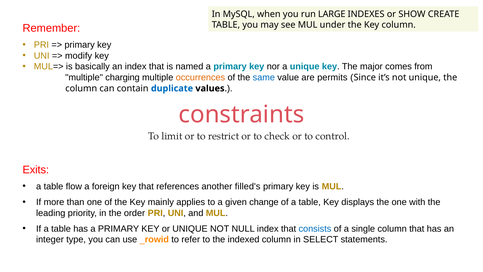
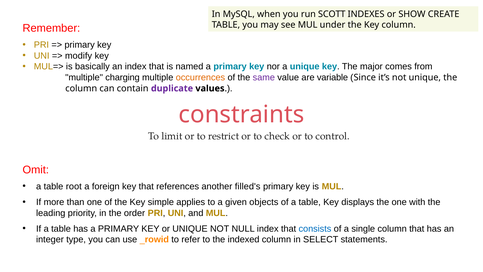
LARGE: LARGE -> SCOTT
same colour: blue -> purple
permits: permits -> variable
duplicate colour: blue -> purple
Exits: Exits -> Omit
flow: flow -> root
mainly: mainly -> simple
change: change -> objects
